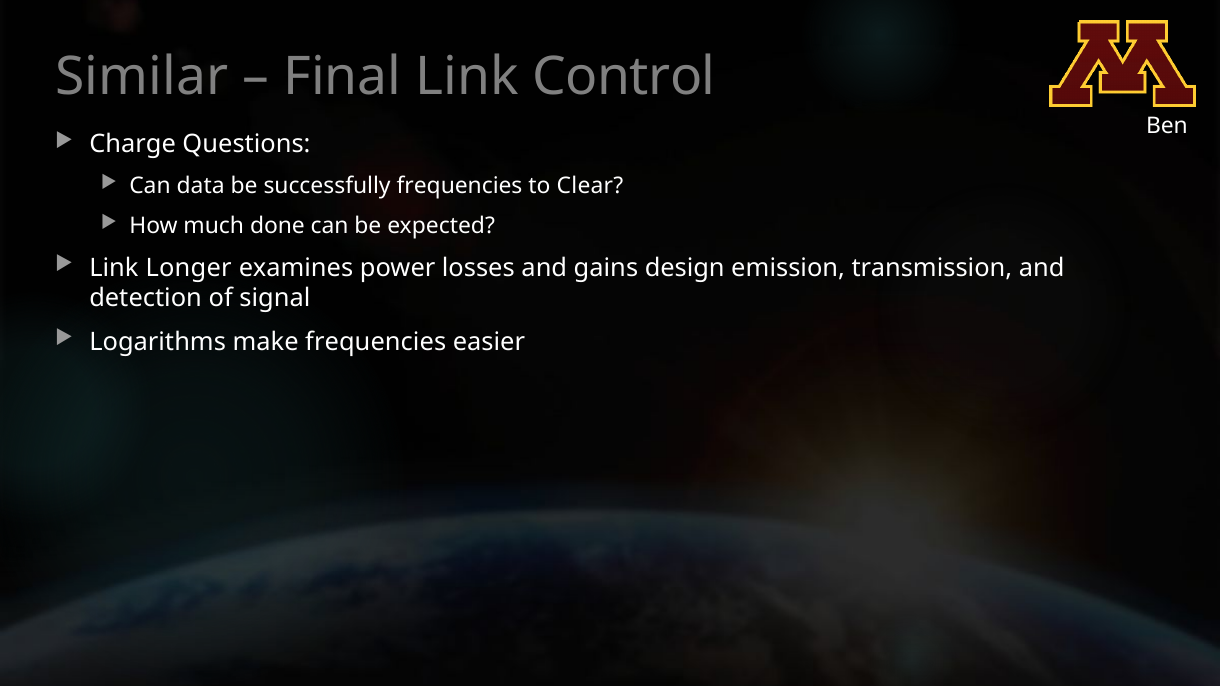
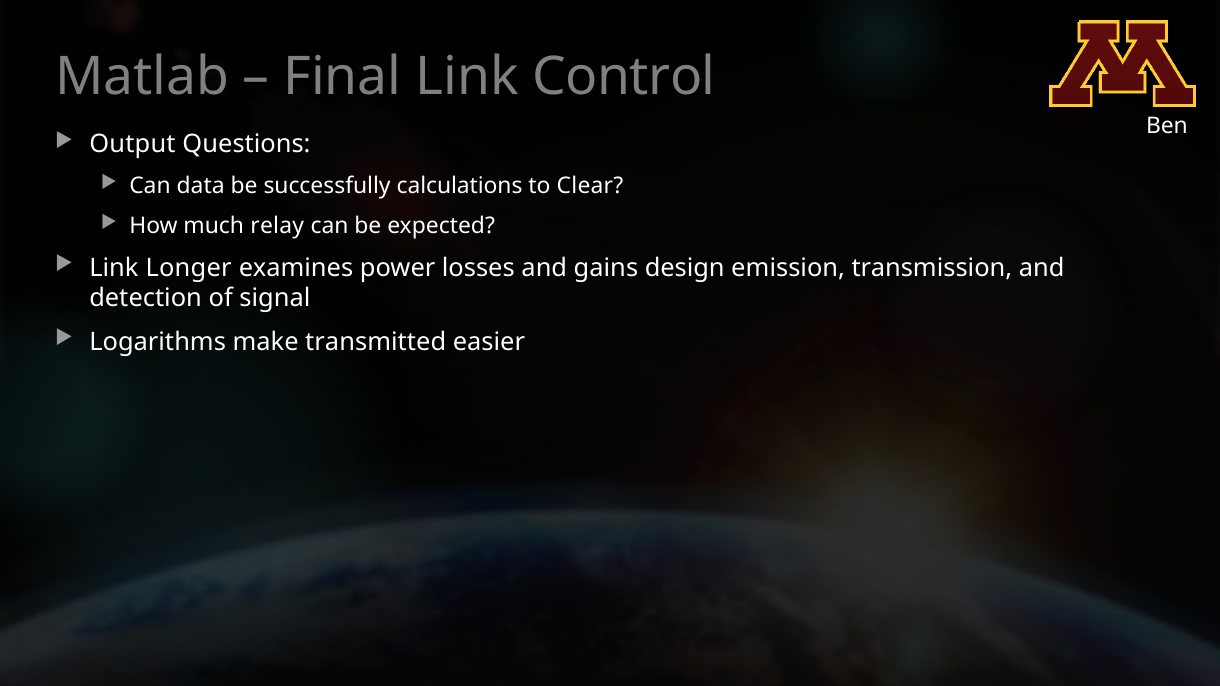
Similar: Similar -> Matlab
Charge: Charge -> Output
successfully frequencies: frequencies -> calculations
done: done -> relay
make frequencies: frequencies -> transmitted
